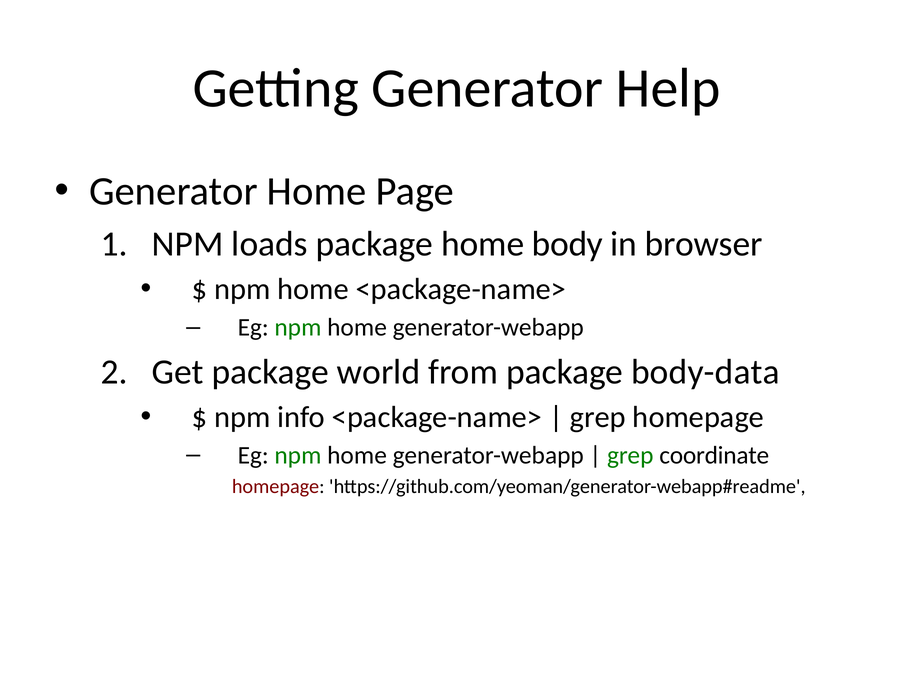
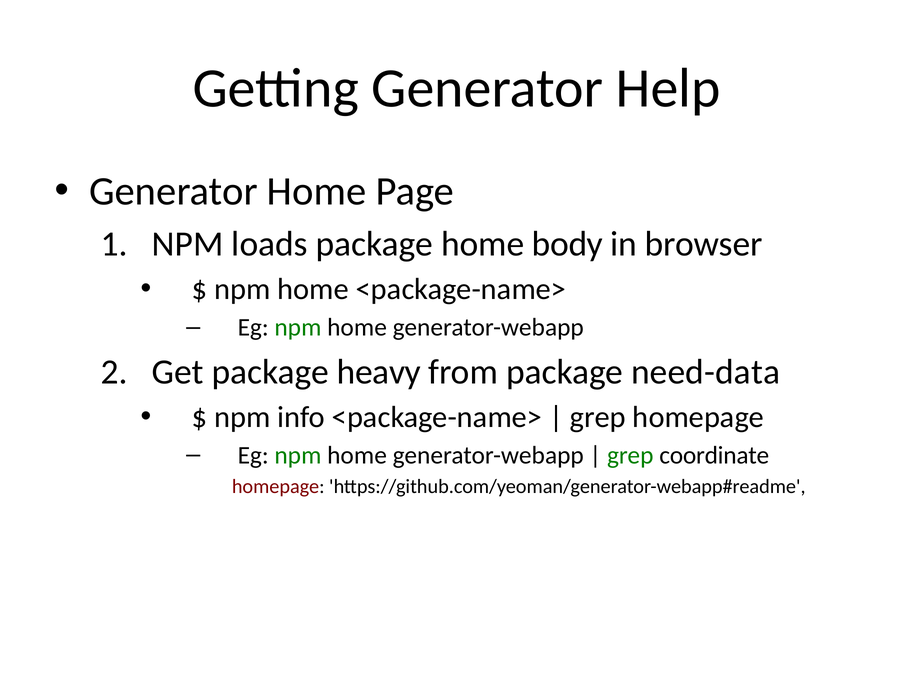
world: world -> heavy
body-data: body-data -> need-data
